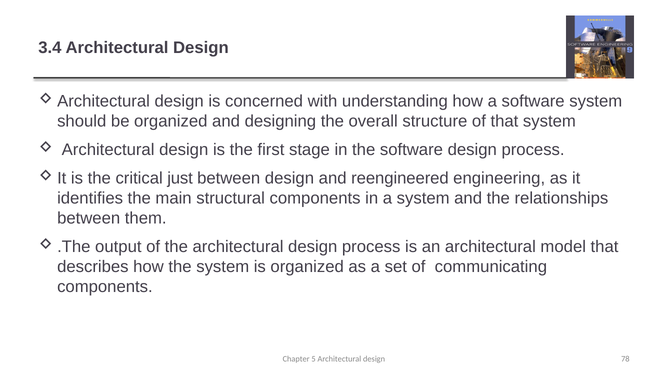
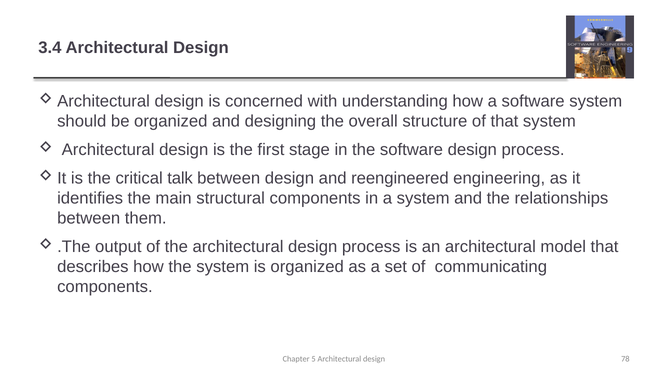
just: just -> talk
